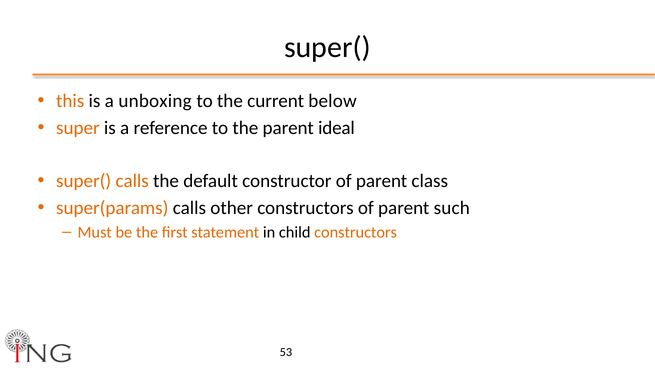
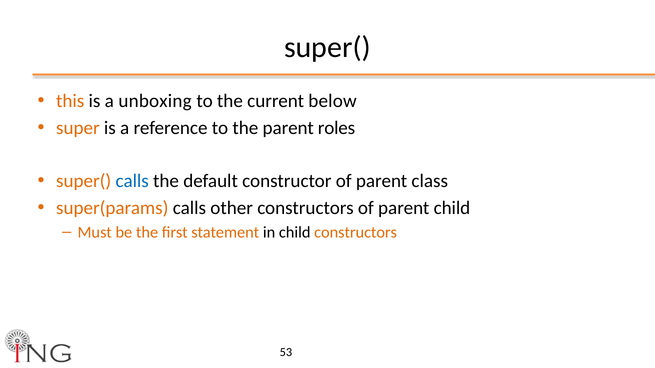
ideal: ideal -> roles
calls at (132, 181) colour: orange -> blue
parent such: such -> child
